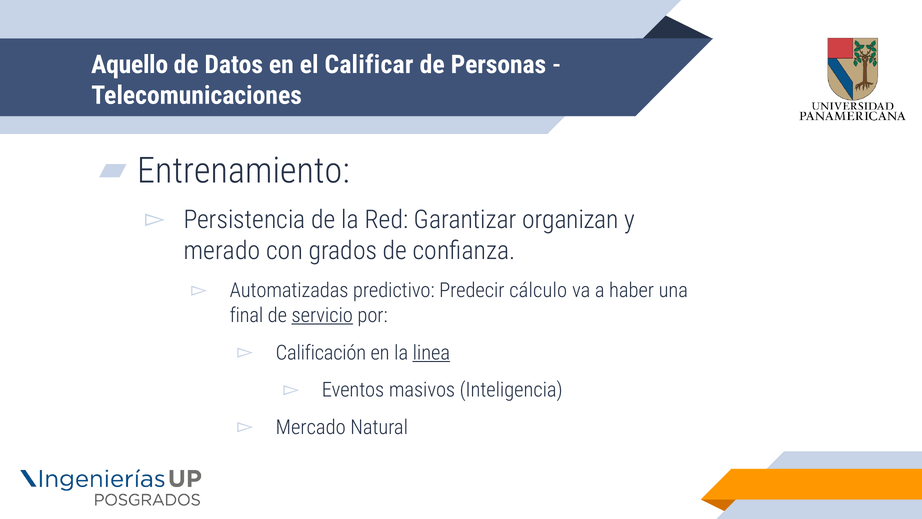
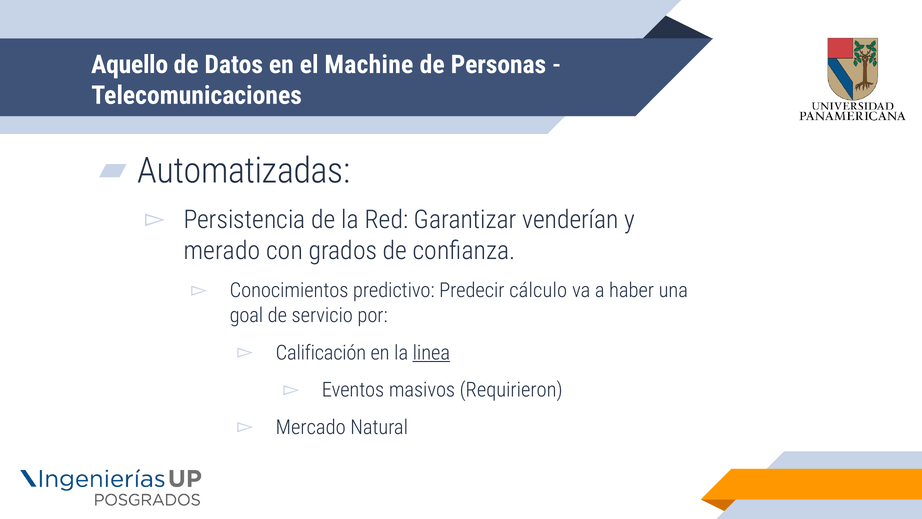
Calificar: Calificar -> Machine
Entrenamiento: Entrenamiento -> Automatizadas
organizan: organizan -> venderían
Automatizadas: Automatizadas -> Conocimientos
final: final -> goal
servicio underline: present -> none
Inteligencia: Inteligencia -> Requirieron
